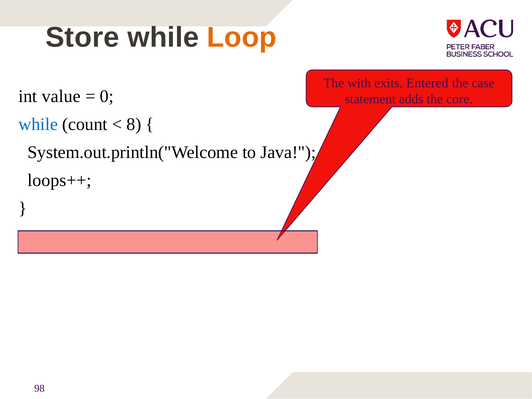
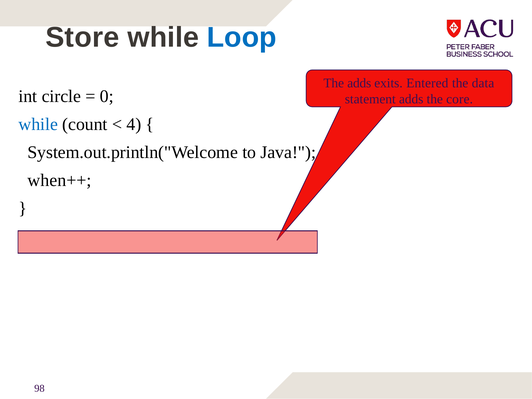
Loop colour: orange -> blue
The with: with -> adds
case: case -> data
value: value -> circle
8: 8 -> 4
loops++: loops++ -> when++
